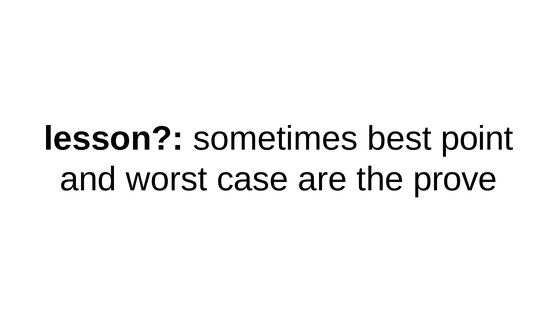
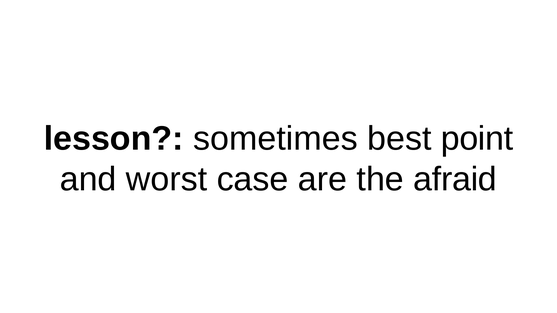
prove: prove -> afraid
